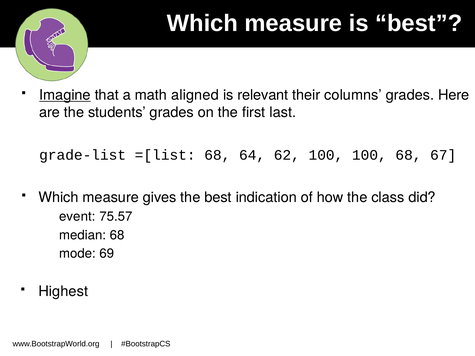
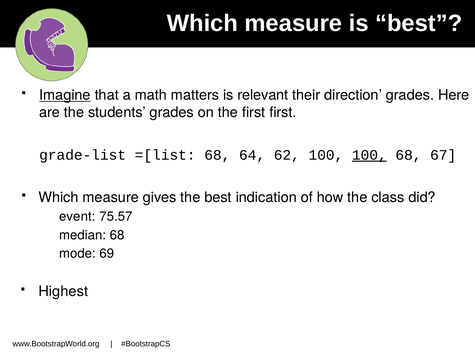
aligned: aligned -> matters
columns: columns -> direction
first last: last -> first
100 at (369, 155) underline: none -> present
